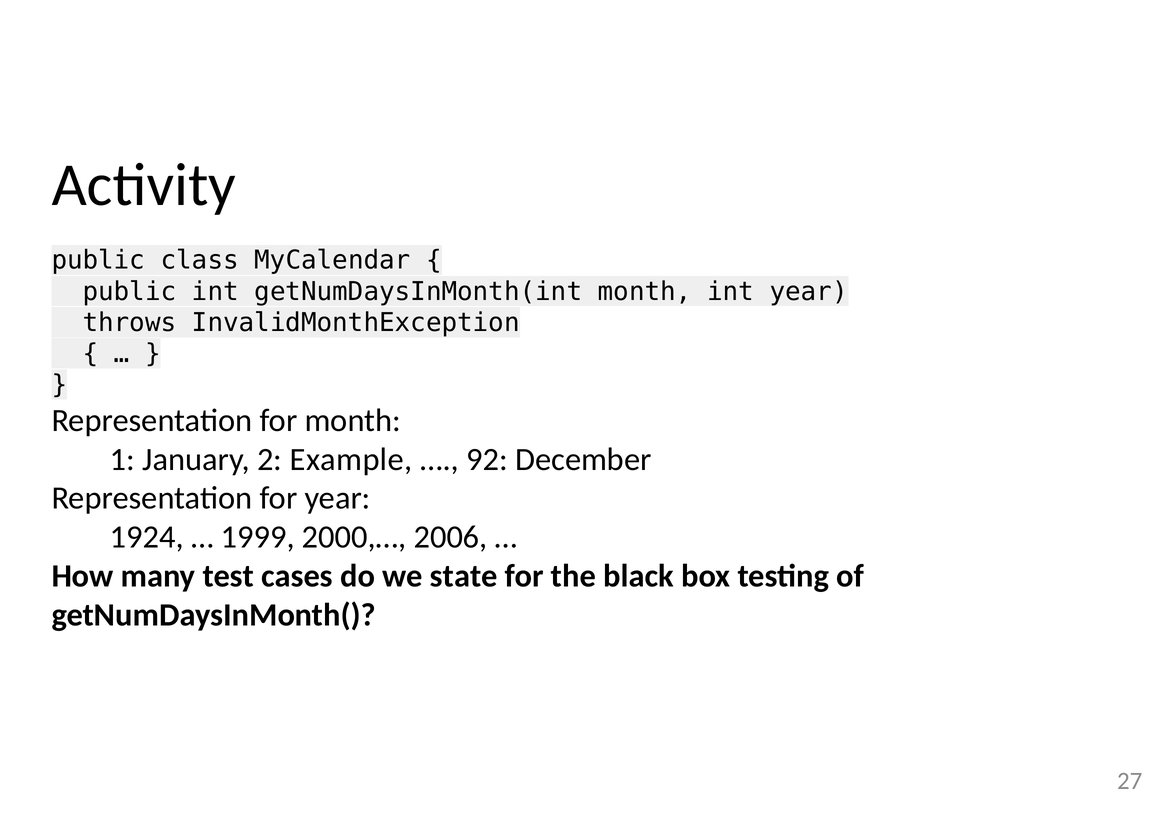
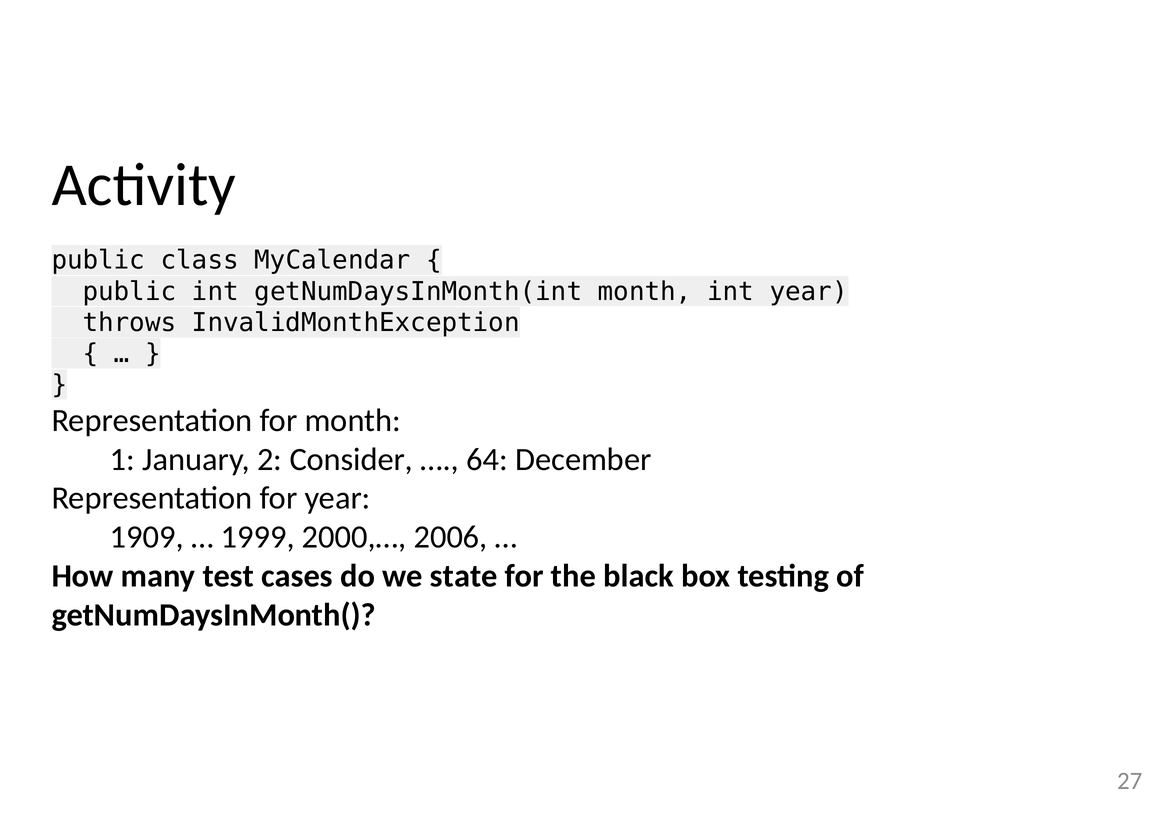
Example: Example -> Consider
92: 92 -> 64
1924: 1924 -> 1909
